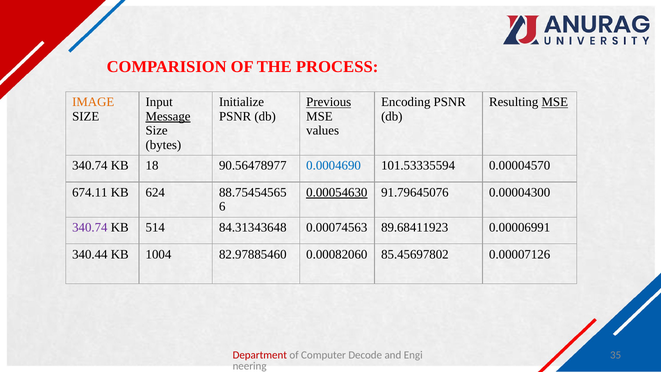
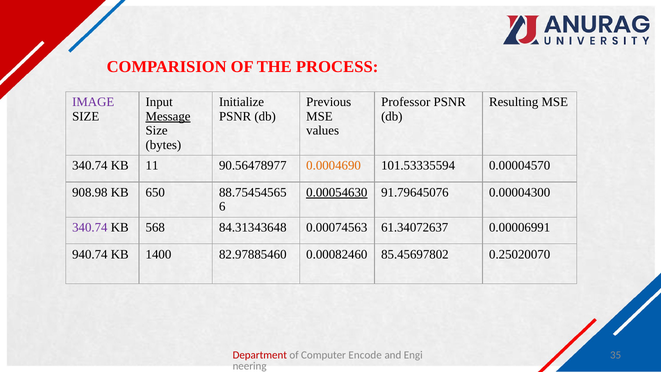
IMAGE colour: orange -> purple
Previous underline: present -> none
Encoding: Encoding -> Professor
MSE at (555, 102) underline: present -> none
18: 18 -> 11
0.0004690 colour: blue -> orange
674.11: 674.11 -> 908.98
624: 624 -> 650
514: 514 -> 568
89.68411923: 89.68411923 -> 61.34072637
340.44: 340.44 -> 940.74
1004: 1004 -> 1400
0.00082060: 0.00082060 -> 0.00082460
0.00007126: 0.00007126 -> 0.25020070
Decode: Decode -> Encode
